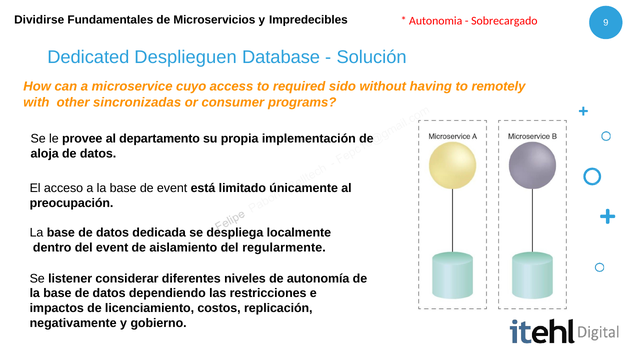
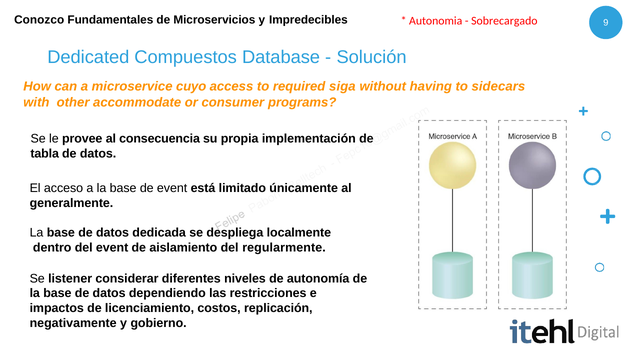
Dividirse: Dividirse -> Conozco
Desplieguen: Desplieguen -> Compuestos
sido: sido -> siga
remotely: remotely -> sidecars
sincronizadas: sincronizadas -> accommodate
departamento: departamento -> consecuencia
aloja: aloja -> tabla
preocupación: preocupación -> generalmente
